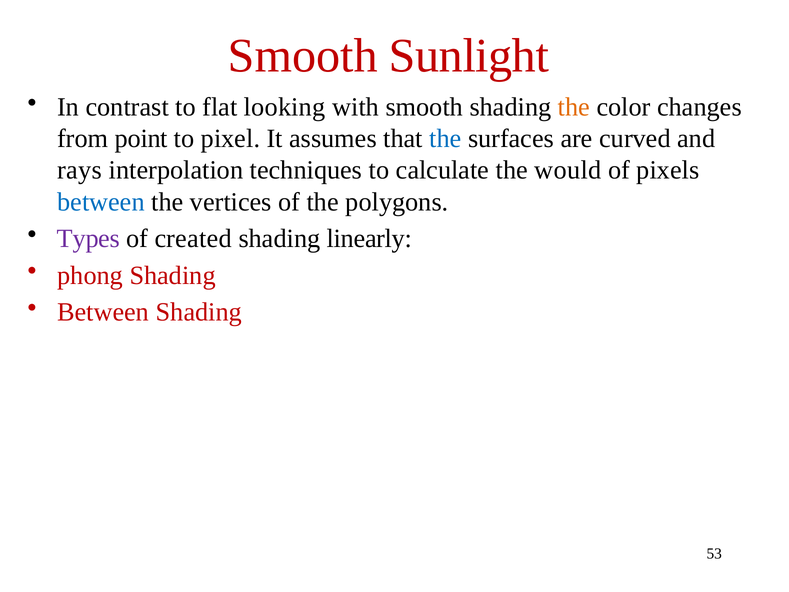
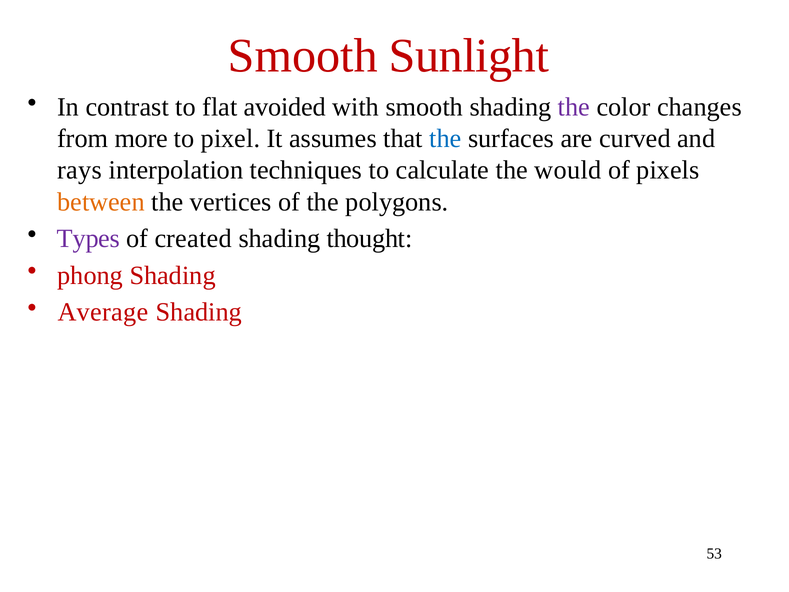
looking: looking -> avoided
the at (574, 107) colour: orange -> purple
point: point -> more
between at (101, 202) colour: blue -> orange
linearly: linearly -> thought
Between at (103, 312): Between -> Average
